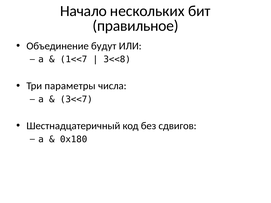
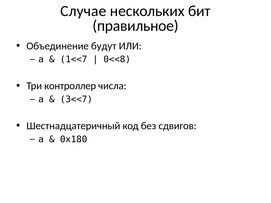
Начало: Начало -> Случае
3<<8: 3<<8 -> 0<<8
параметры: параметры -> контроллер
